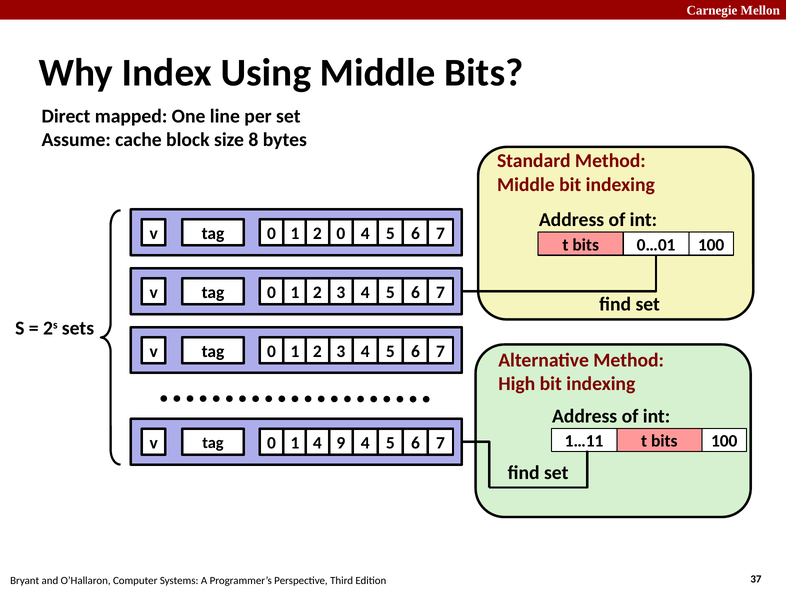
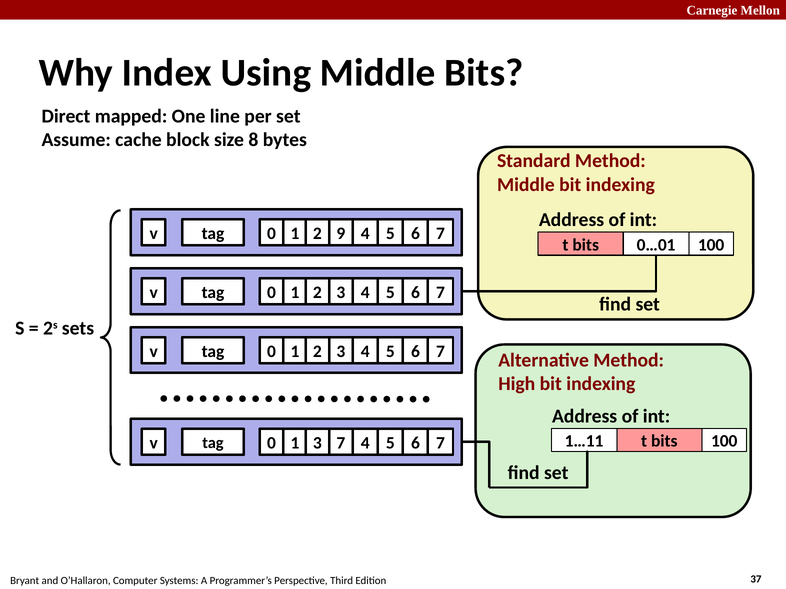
v 0: 0 -> 9
1 4: 4 -> 3
v 9: 9 -> 7
